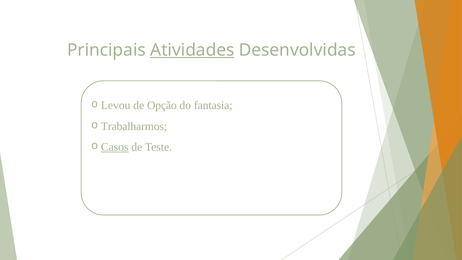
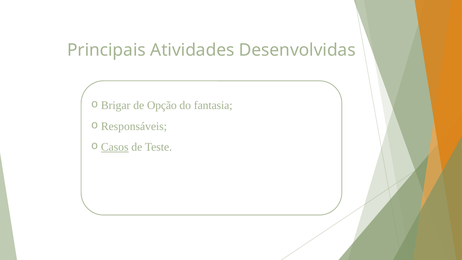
Atividades underline: present -> none
Levou: Levou -> Brigar
Trabalharmos: Trabalharmos -> Responsáveis
